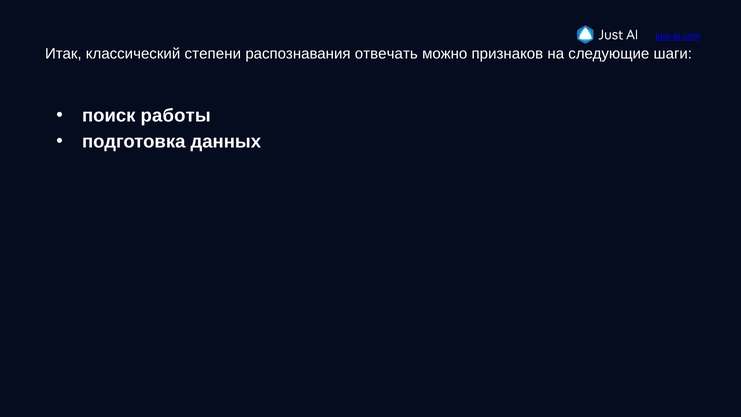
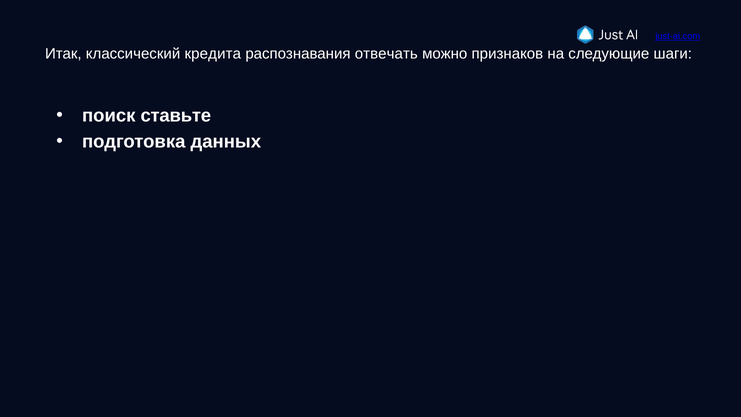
степени: степени -> кредита
работы: работы -> ставьте
